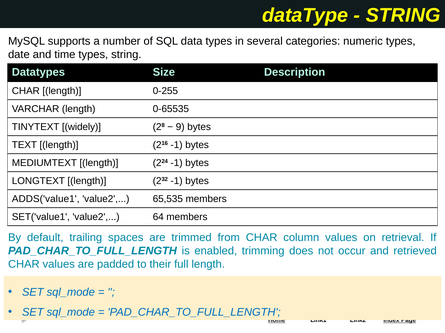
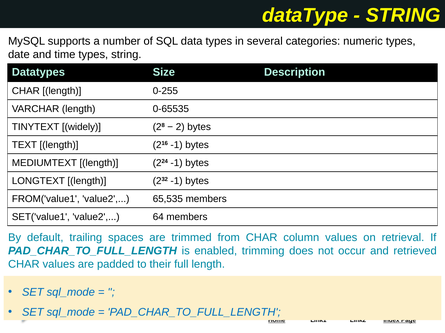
9: 9 -> 2
ADDS('value1: ADDS('value1 -> FROM('value1
